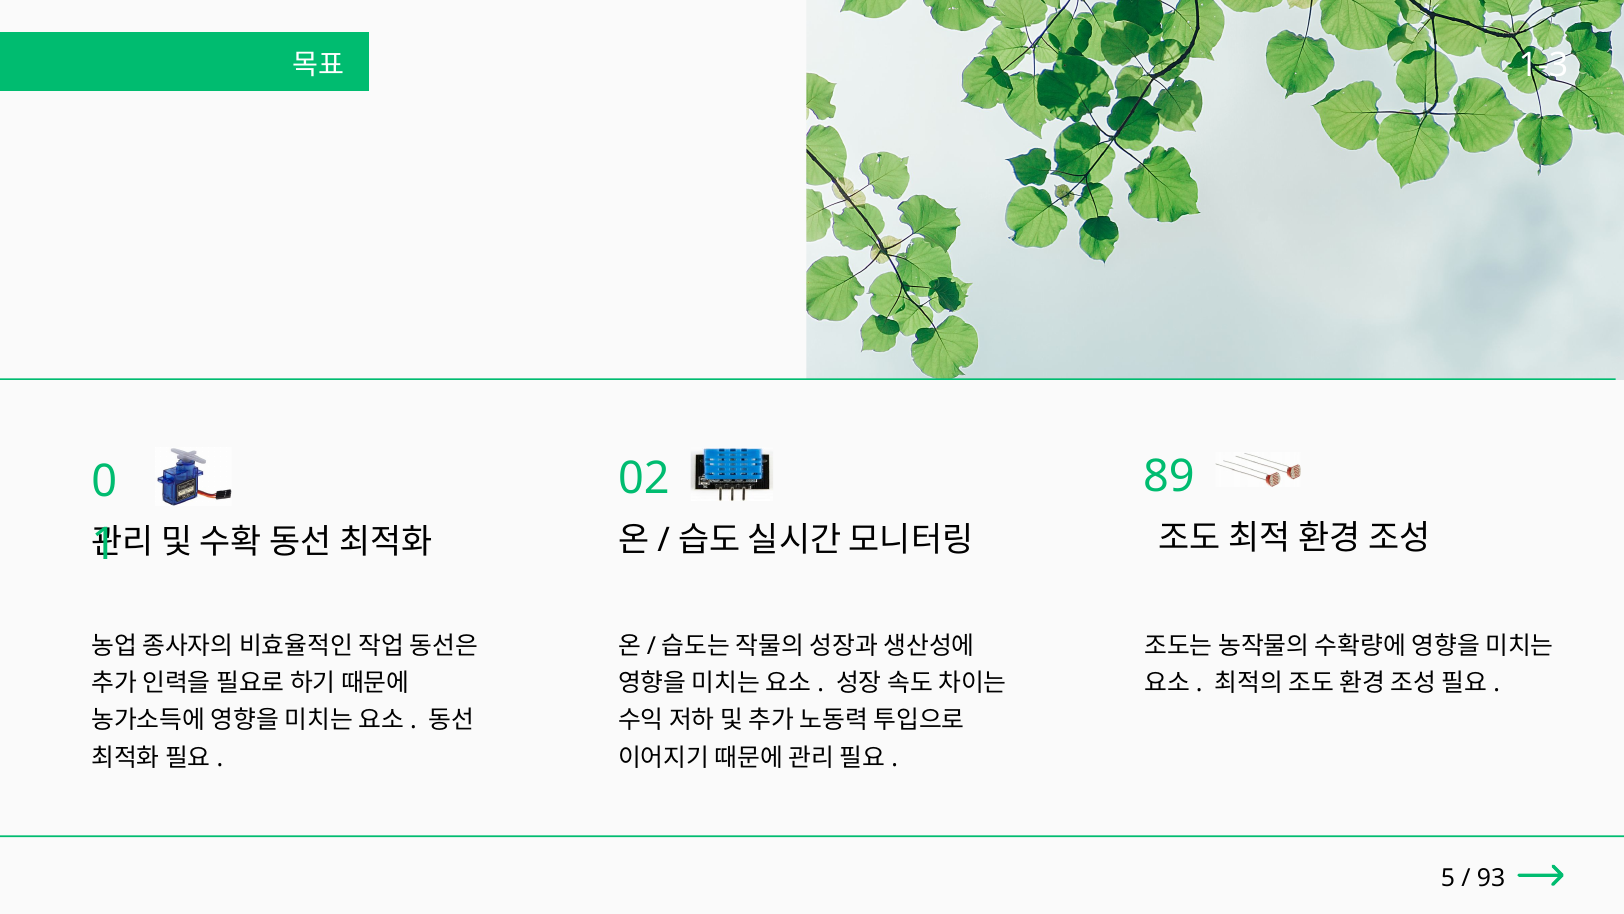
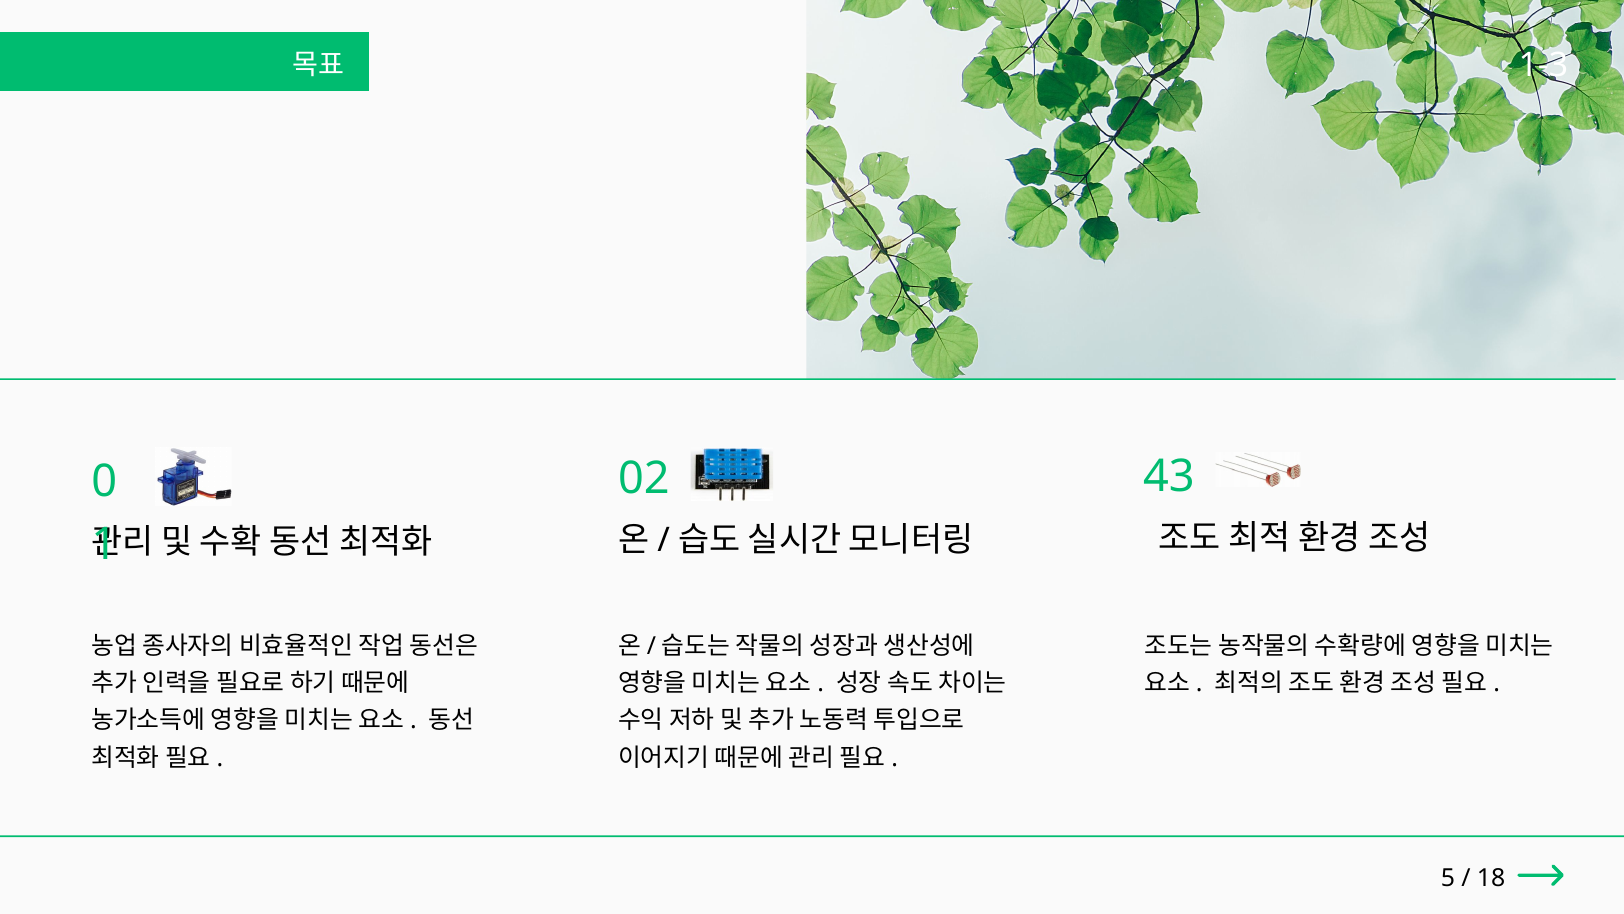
89: 89 -> 43
93: 93 -> 18
